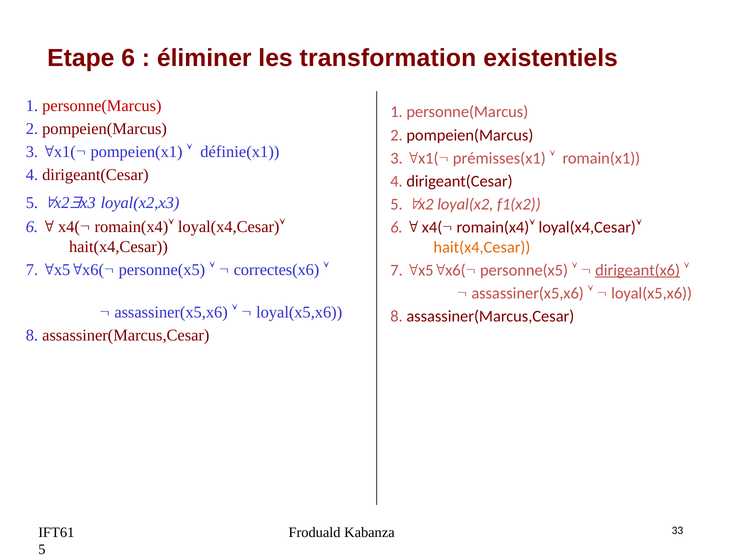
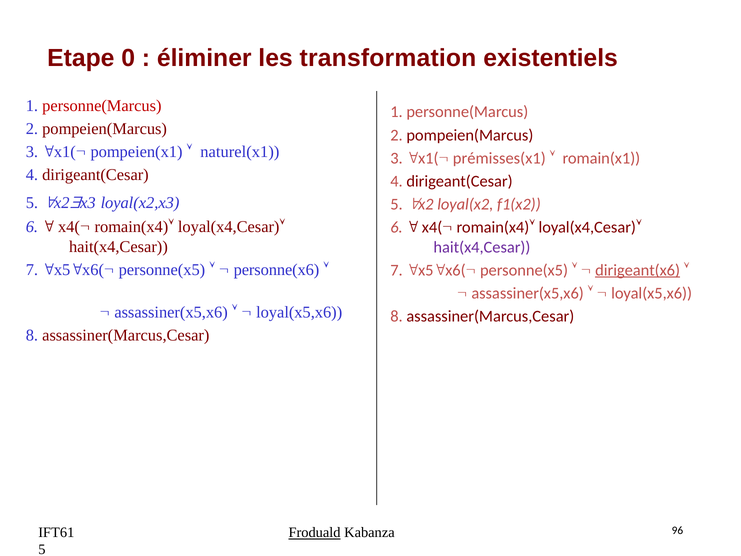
Etape 6: 6 -> 0
définie(x1: définie(x1 -> naturel(x1
hait(x4,Cesar at (482, 247) colour: orange -> purple
correctes(x6: correctes(x6 -> personne(x6
Froduald underline: none -> present
33: 33 -> 96
